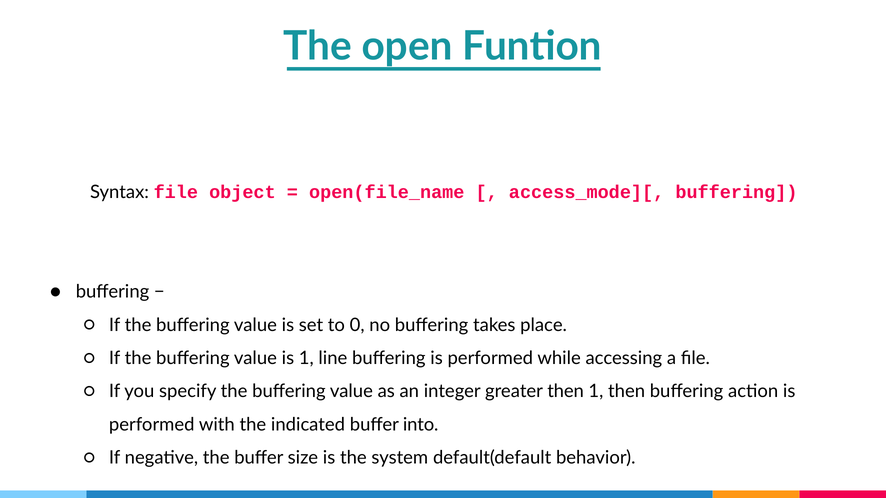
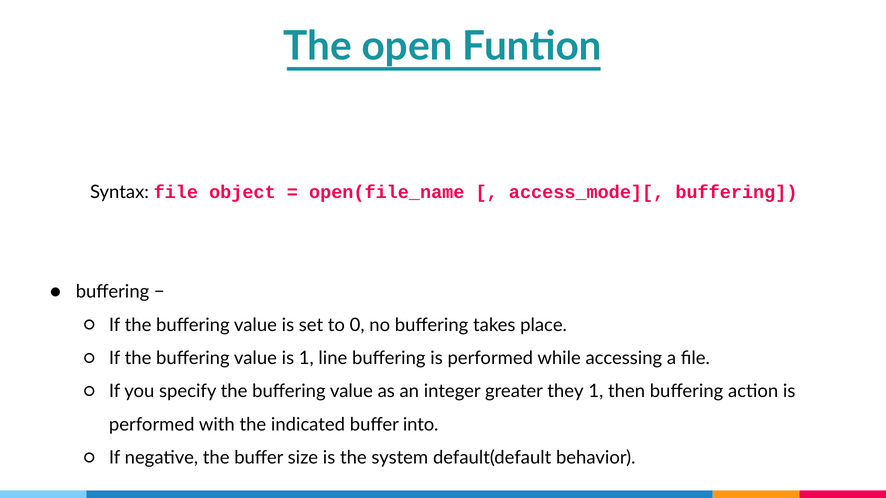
greater then: then -> they
